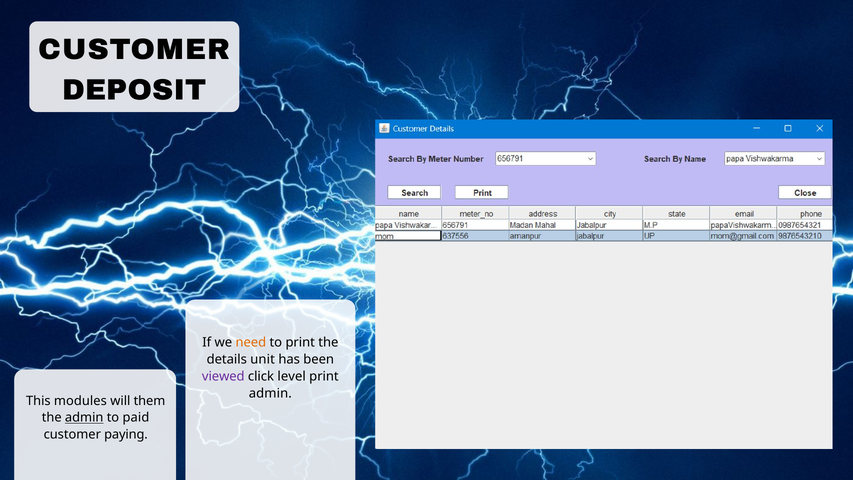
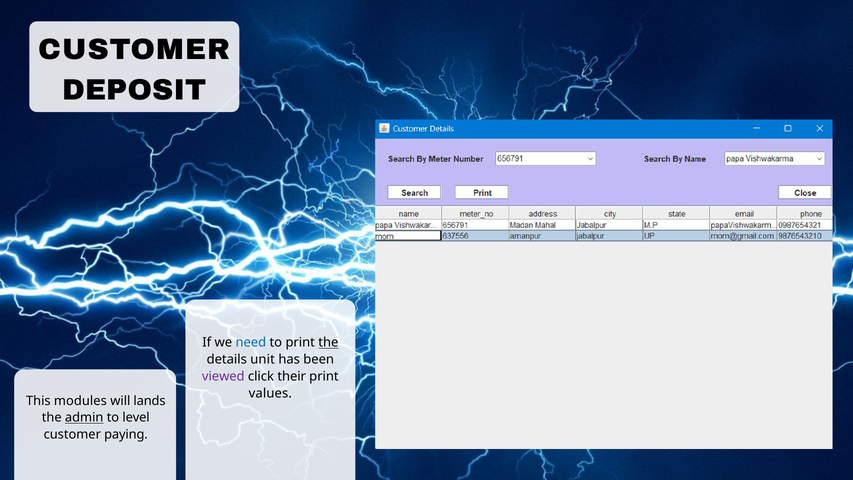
need colour: orange -> blue
the at (328, 343) underline: none -> present
level: level -> their
admin at (270, 393): admin -> values
them: them -> lands
paid: paid -> level
